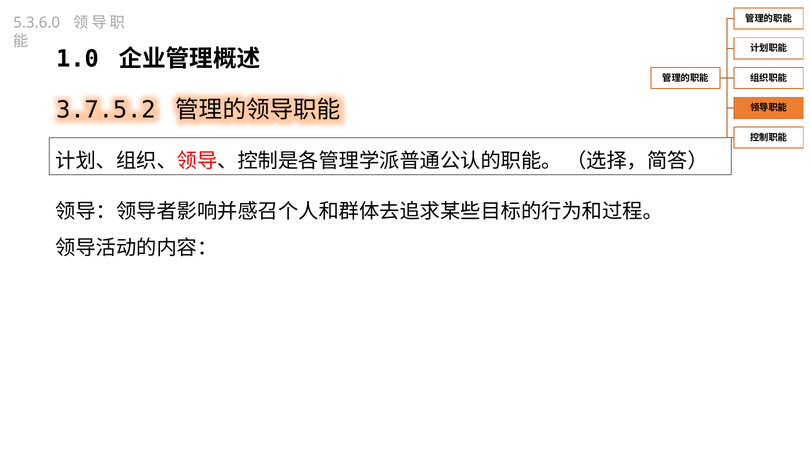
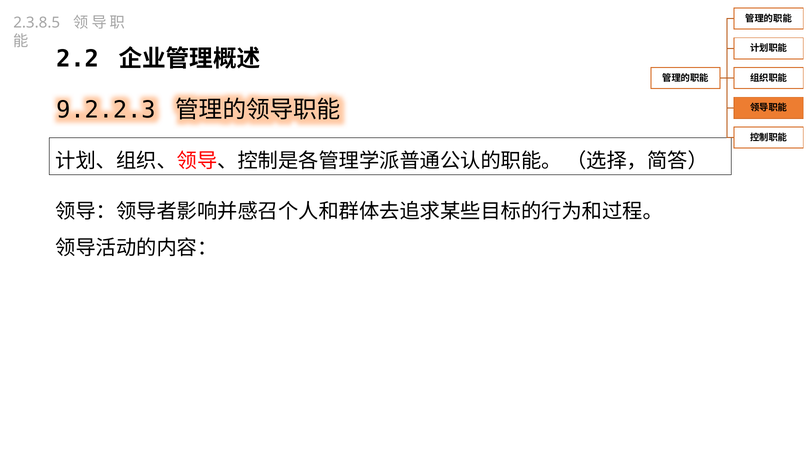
5.3.6.0: 5.3.6.0 -> 2.3.8.5
1.0: 1.0 -> 2.2
3.7.5.2: 3.7.5.2 -> 9.2.2.3
